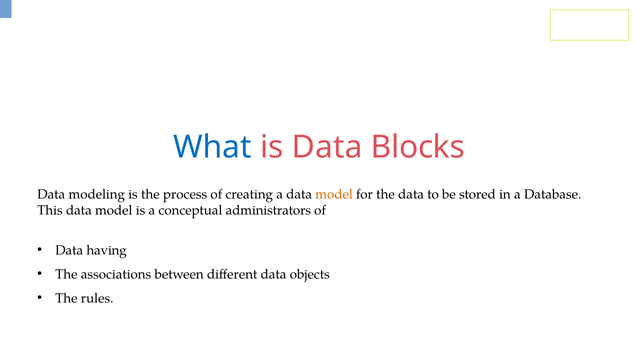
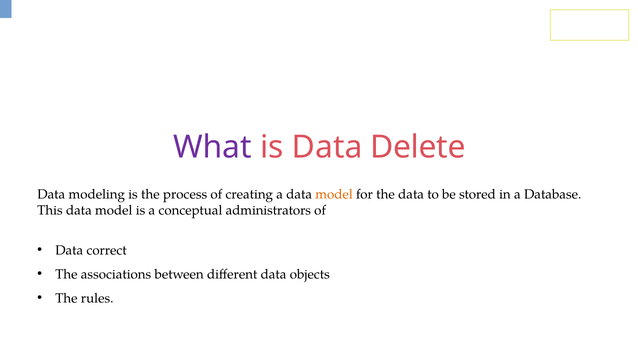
What colour: blue -> purple
Blocks: Blocks -> Delete
having: having -> correct
